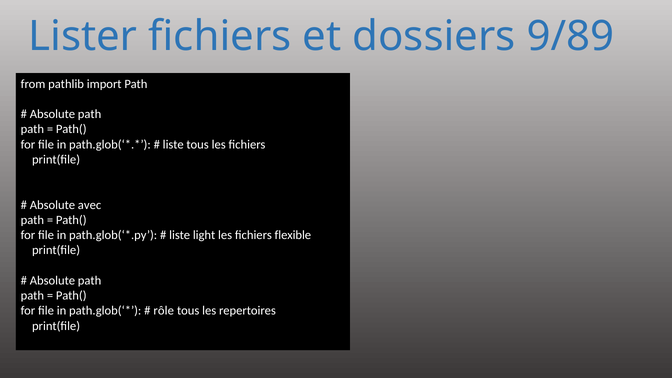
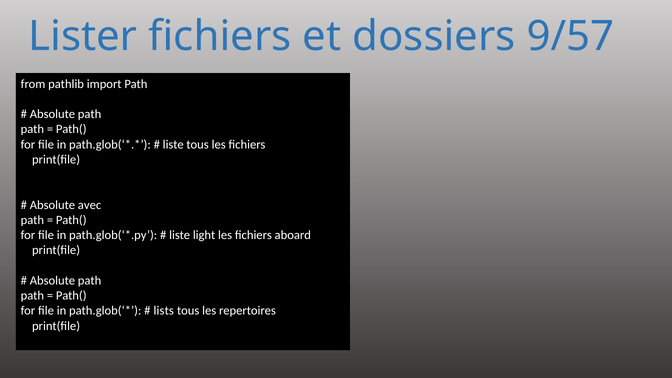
9/89: 9/89 -> 9/57
flexible: flexible -> aboard
rôle: rôle -> lists
